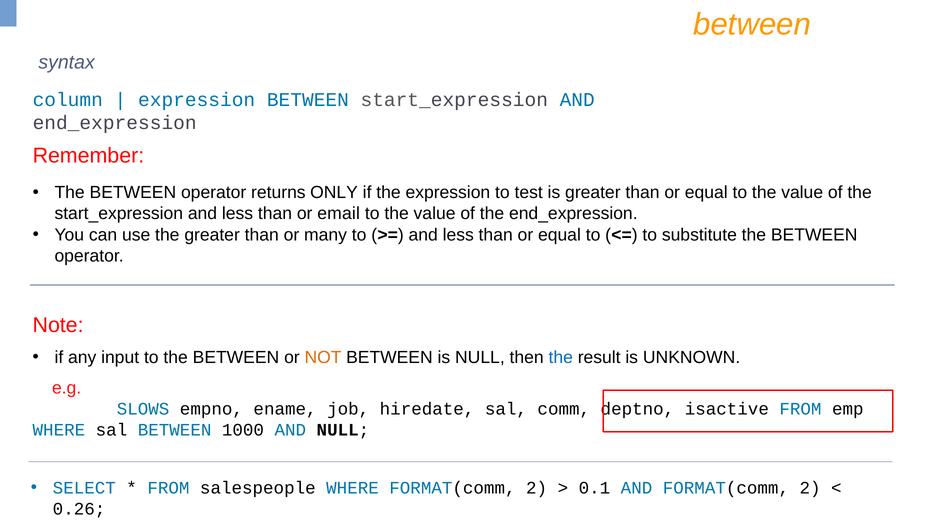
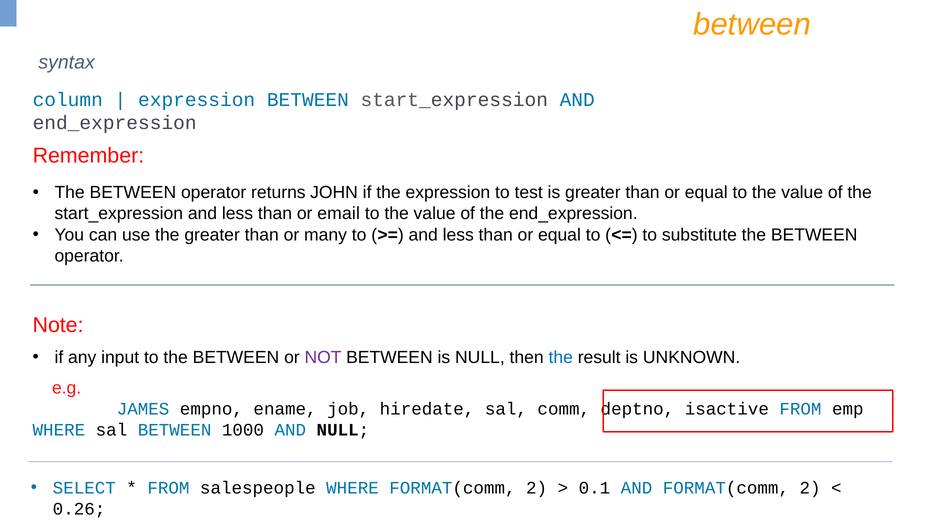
ONLY: ONLY -> JOHN
NOT colour: orange -> purple
SLOWS: SLOWS -> JAMES
